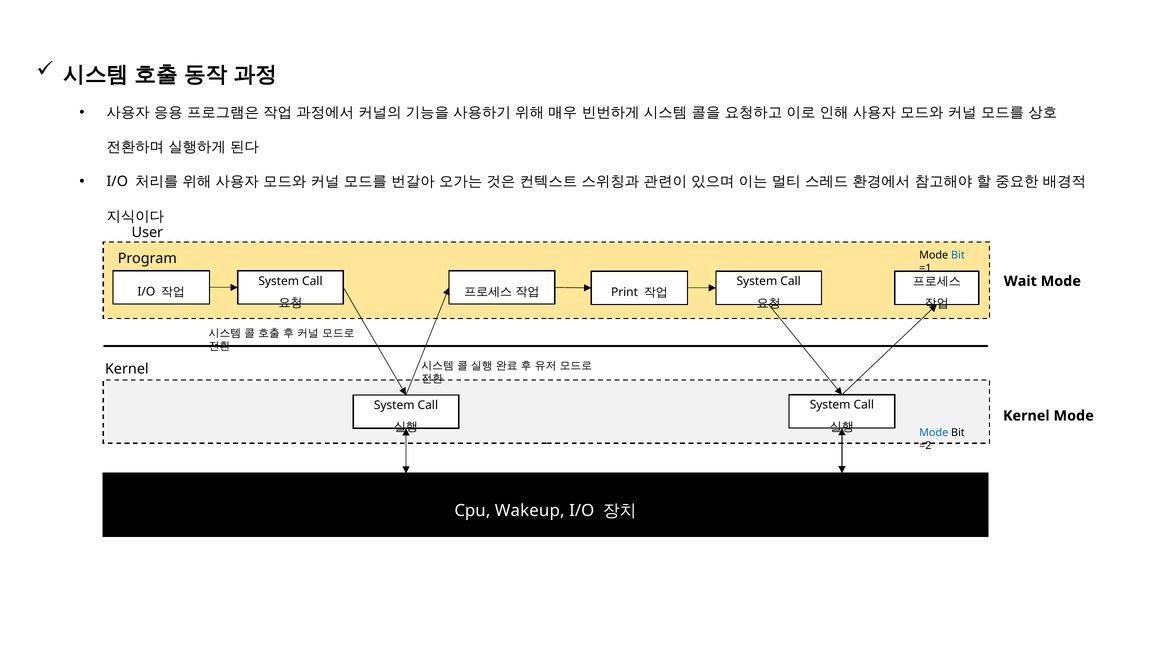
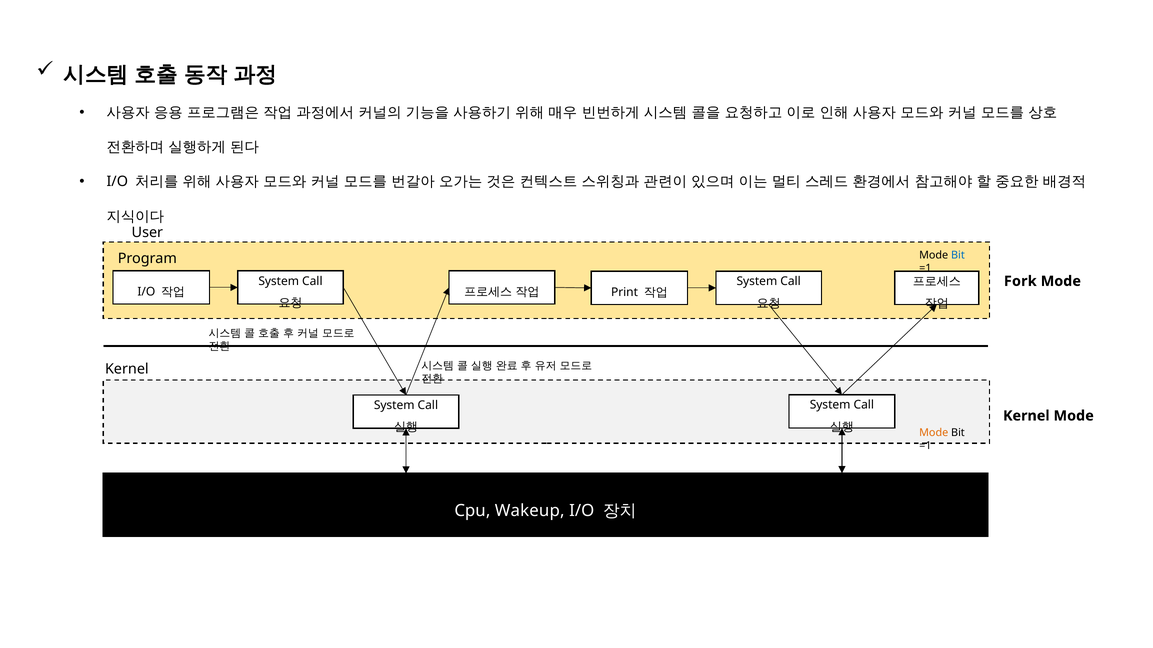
Wait: Wait -> Fork
Mode at (934, 433) colour: blue -> orange
=2 at (925, 446): =2 -> =1
